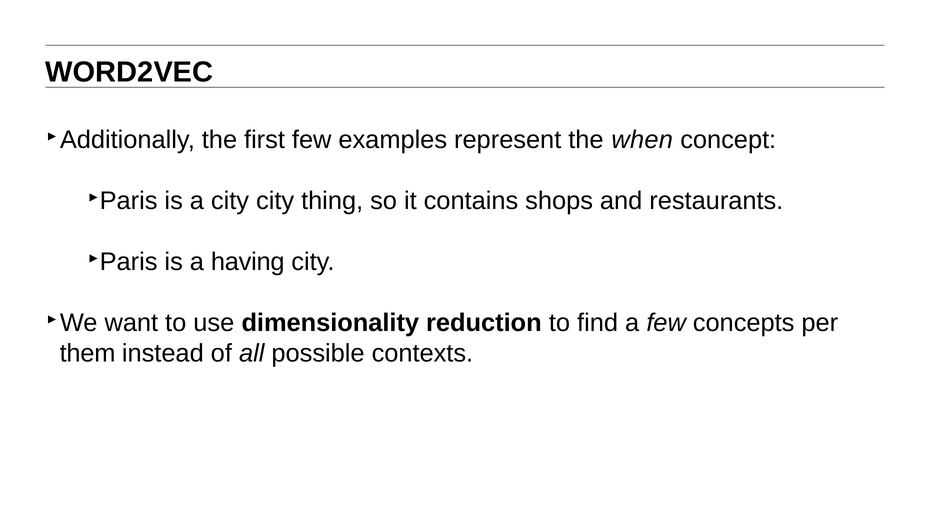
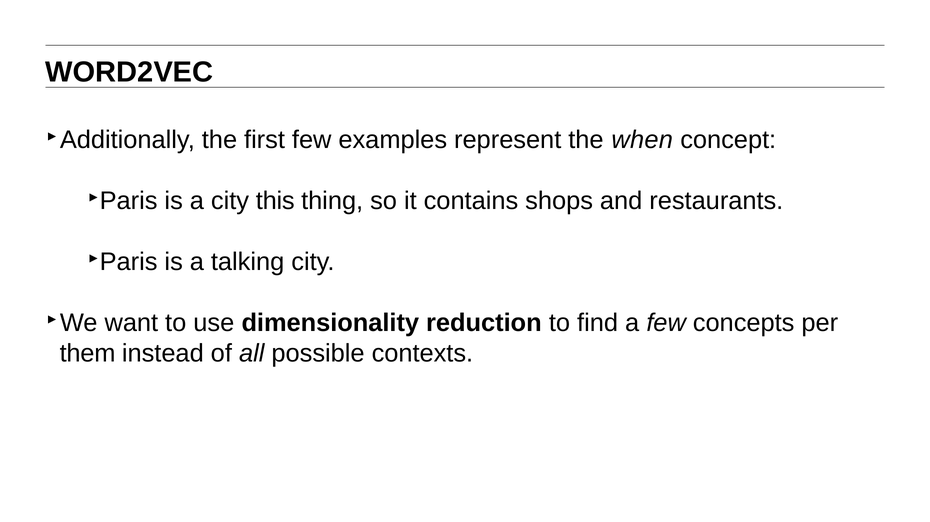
city city: city -> this
having: having -> talking
